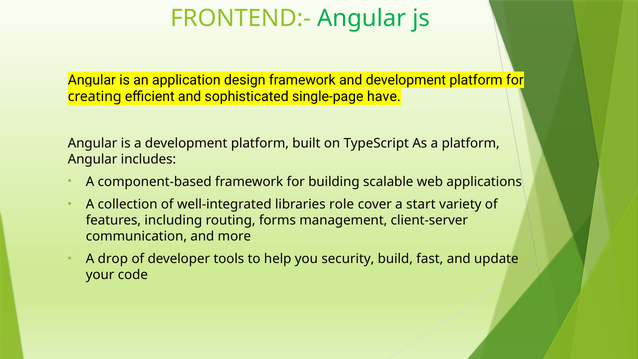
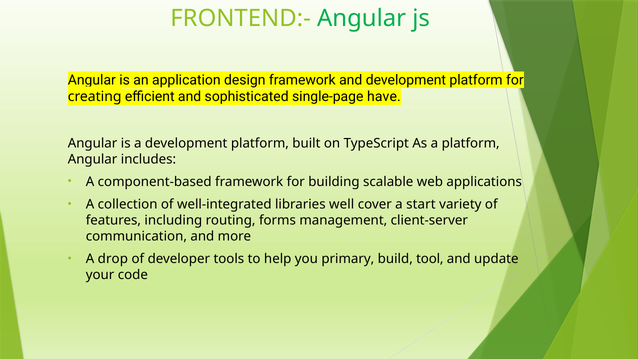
role: role -> well
security: security -> primary
fast: fast -> tool
